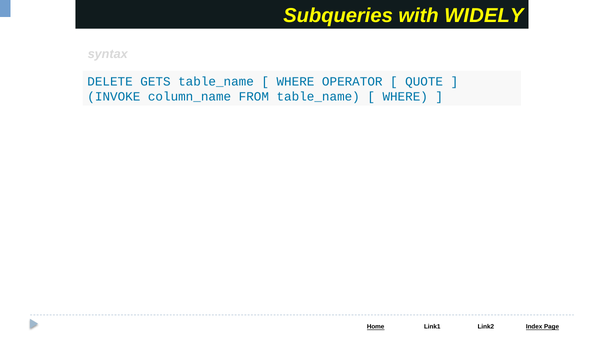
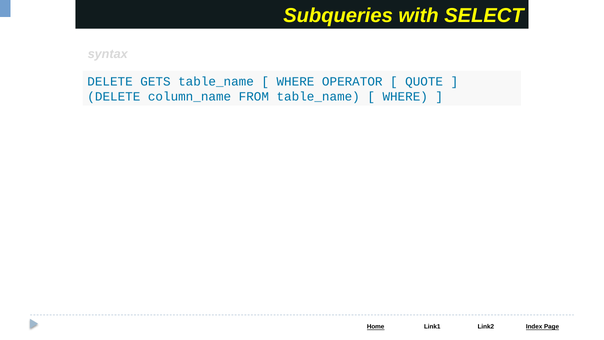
WIDELY: WIDELY -> SELECT
INVOKE at (114, 97): INVOKE -> DELETE
